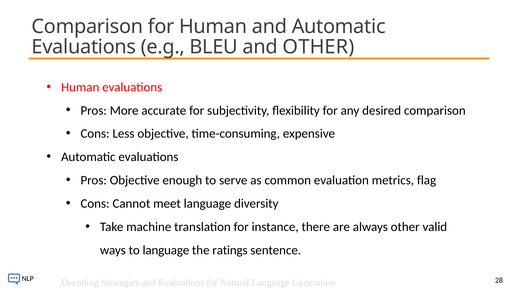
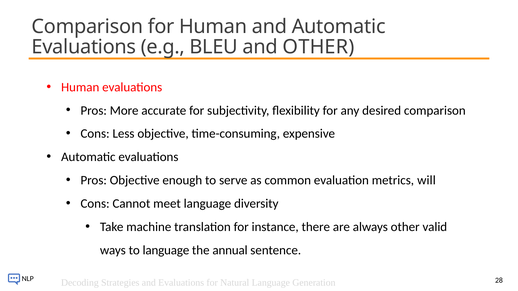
flag: flag -> will
ratings: ratings -> annual
